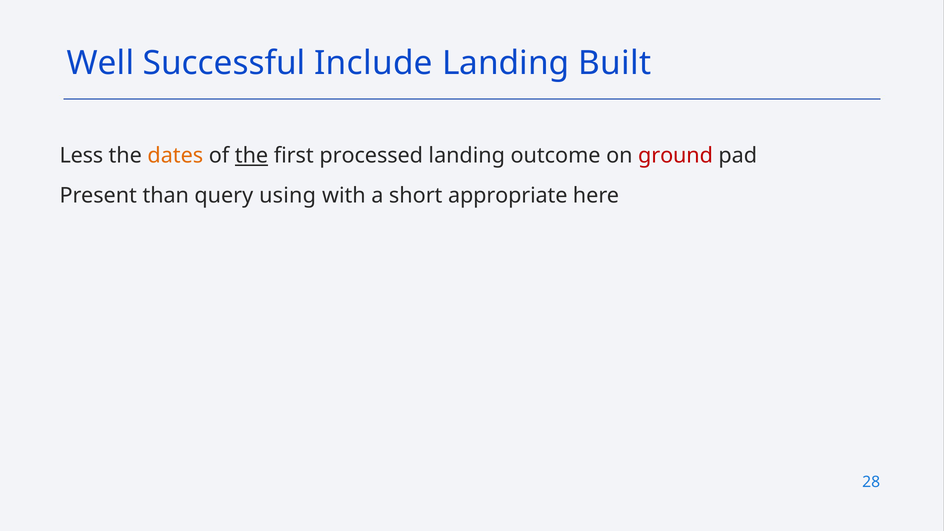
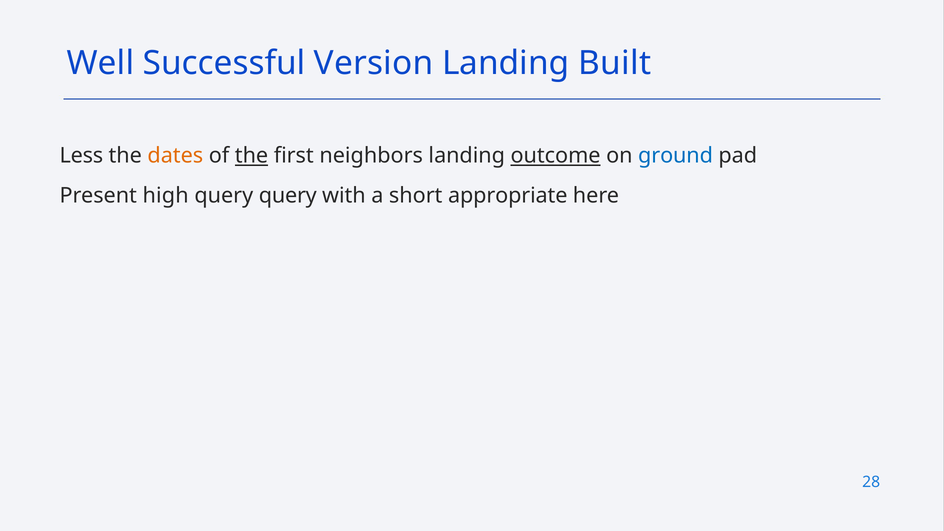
Include: Include -> Version
processed: processed -> neighbors
outcome underline: none -> present
ground colour: red -> blue
than: than -> high
query using: using -> query
